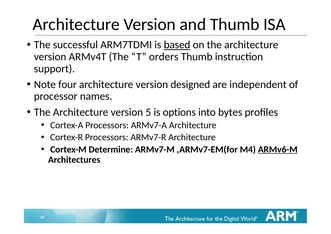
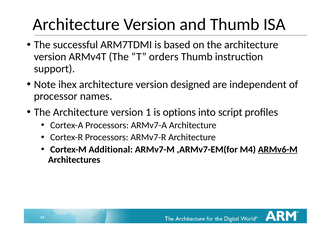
based underline: present -> none
four: four -> ihex
5: 5 -> 1
bytes: bytes -> script
Determine: Determine -> Additional
